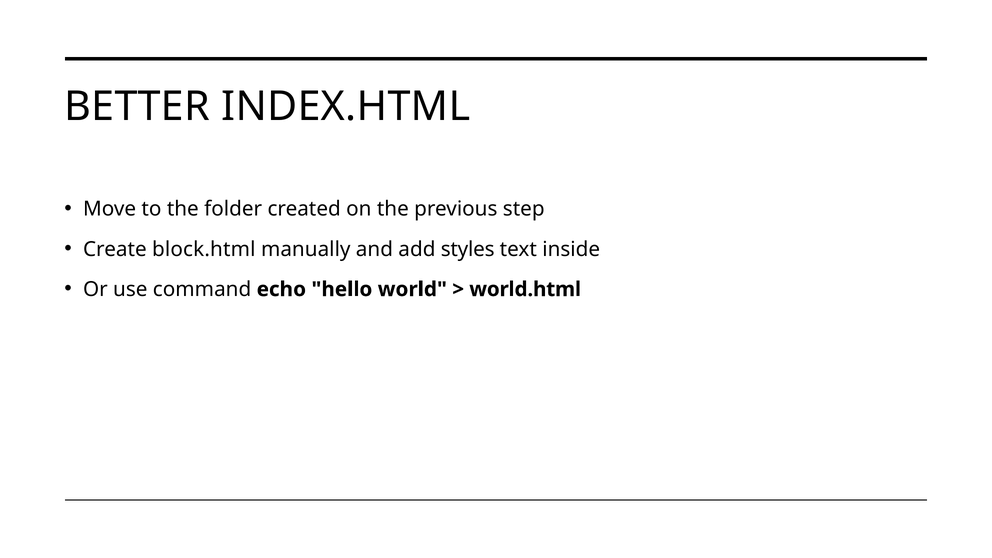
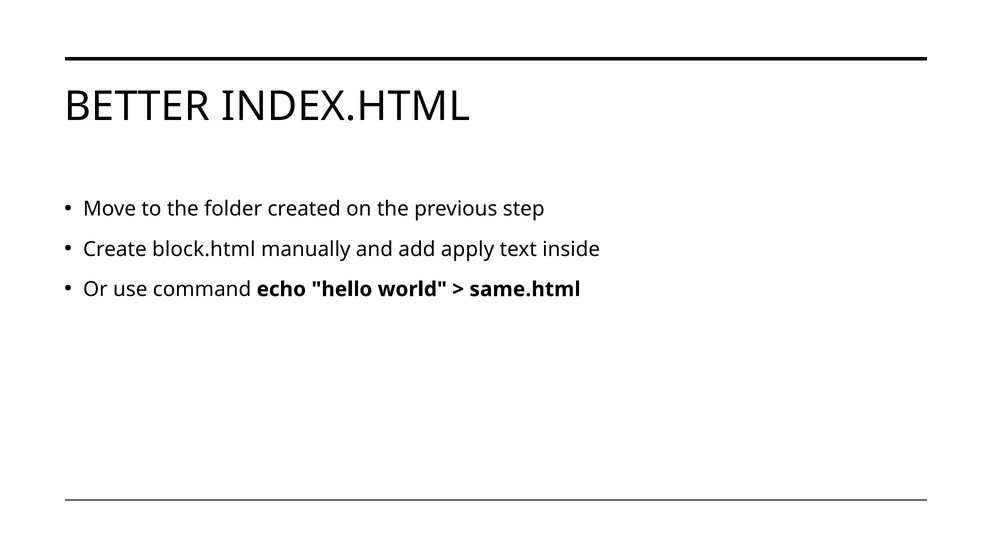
styles: styles -> apply
world.html: world.html -> same.html
